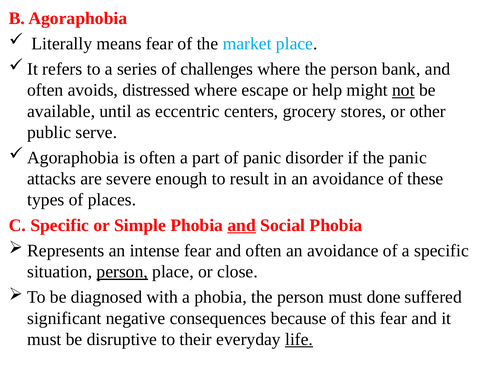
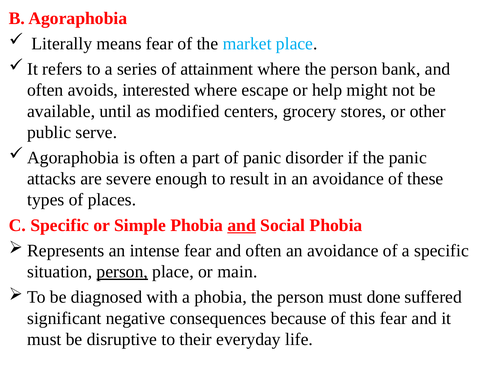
challenges: challenges -> attainment
distressed: distressed -> interested
not underline: present -> none
eccentric: eccentric -> modified
close: close -> main
life underline: present -> none
